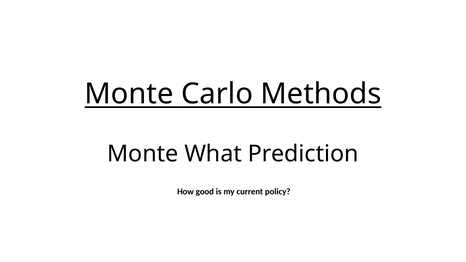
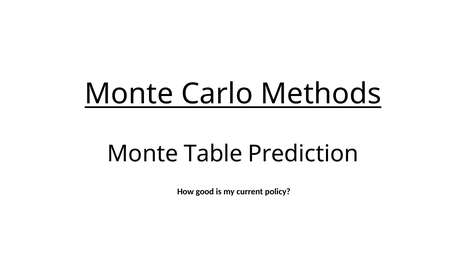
What: What -> Table
